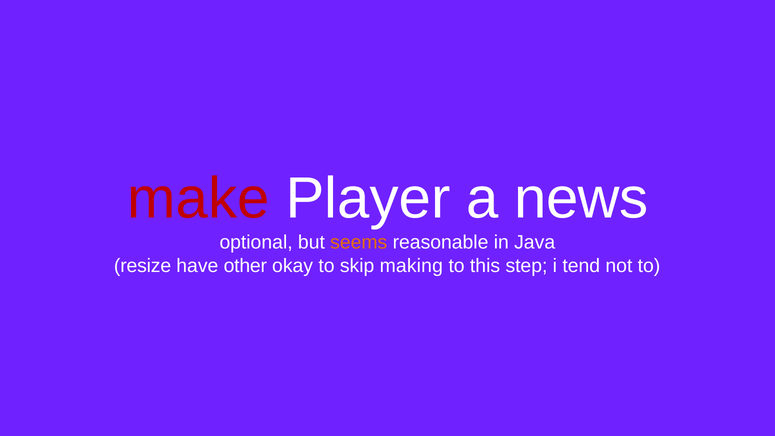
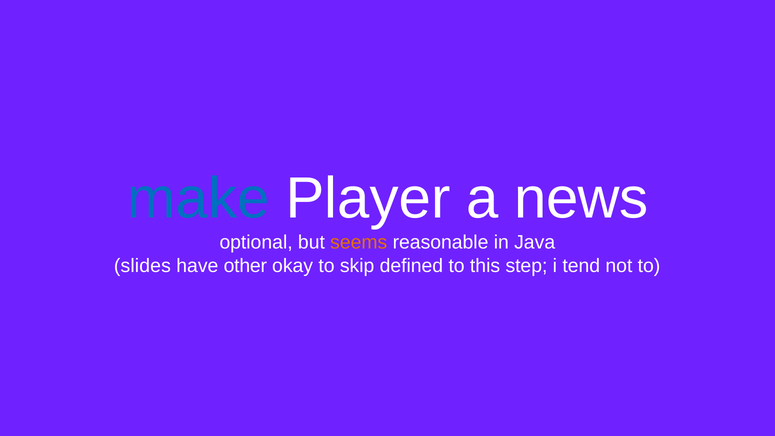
make colour: red -> blue
resize: resize -> slides
making: making -> defined
